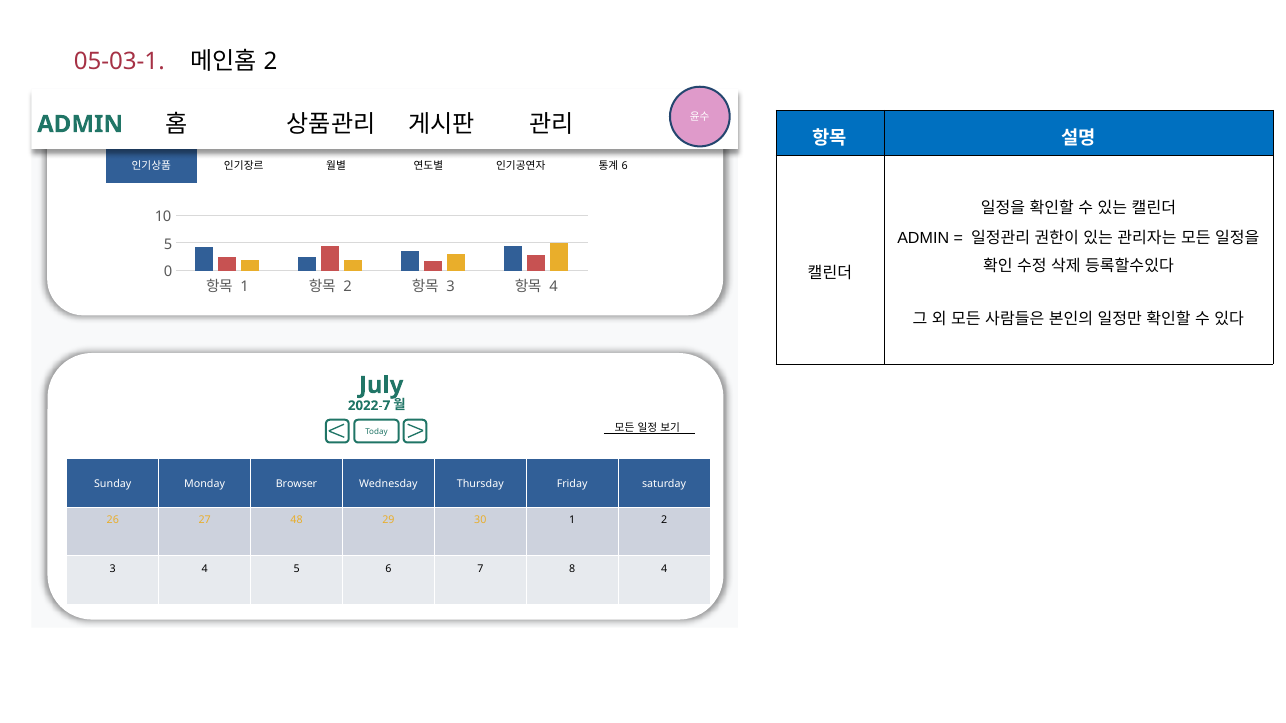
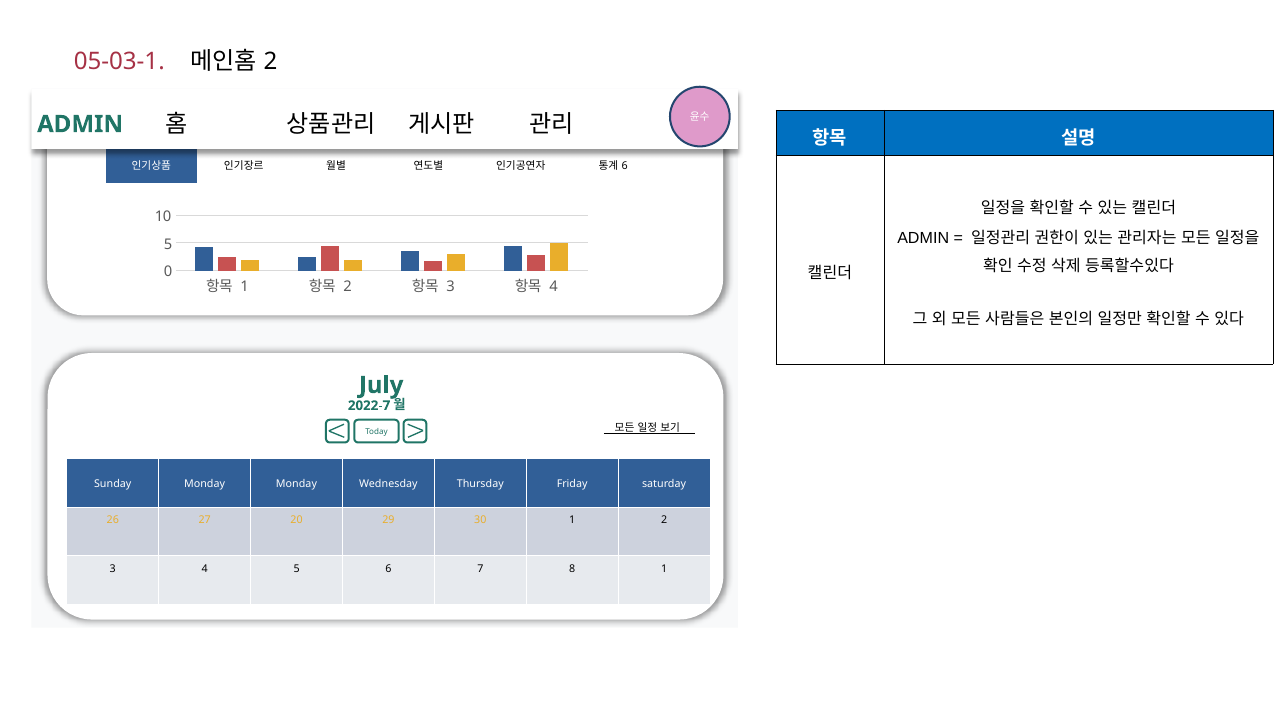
Monday Browser: Browser -> Monday
48: 48 -> 20
8 4: 4 -> 1
